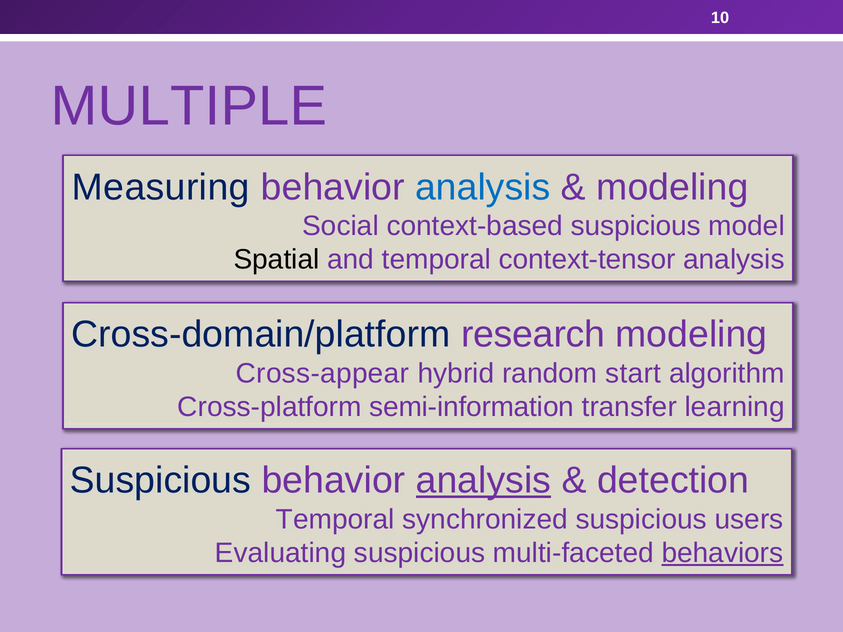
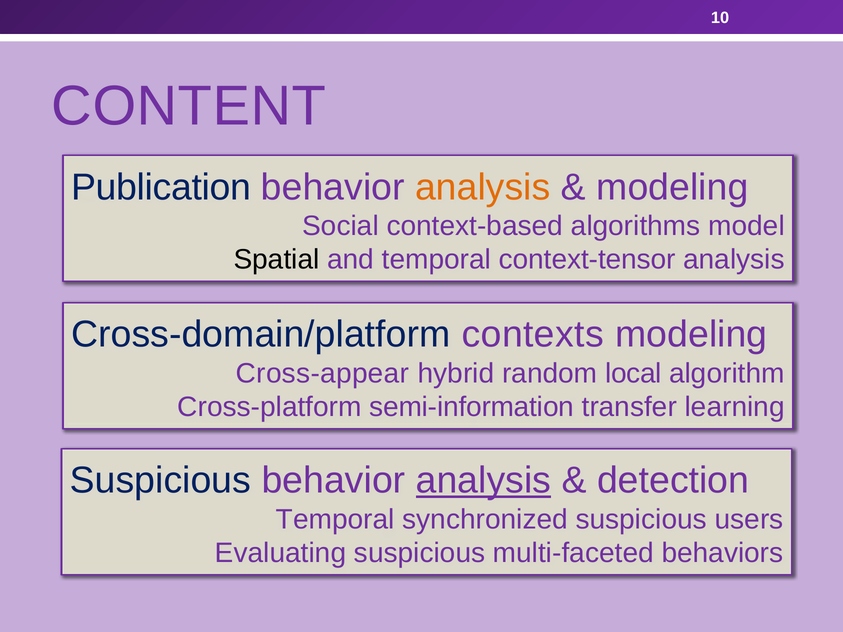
MULTIPLE: MULTIPLE -> CONTENT
Measuring: Measuring -> Publication
analysis at (483, 187) colour: blue -> orange
context-based suspicious: suspicious -> algorithms
research: research -> contexts
start: start -> local
behaviors underline: present -> none
